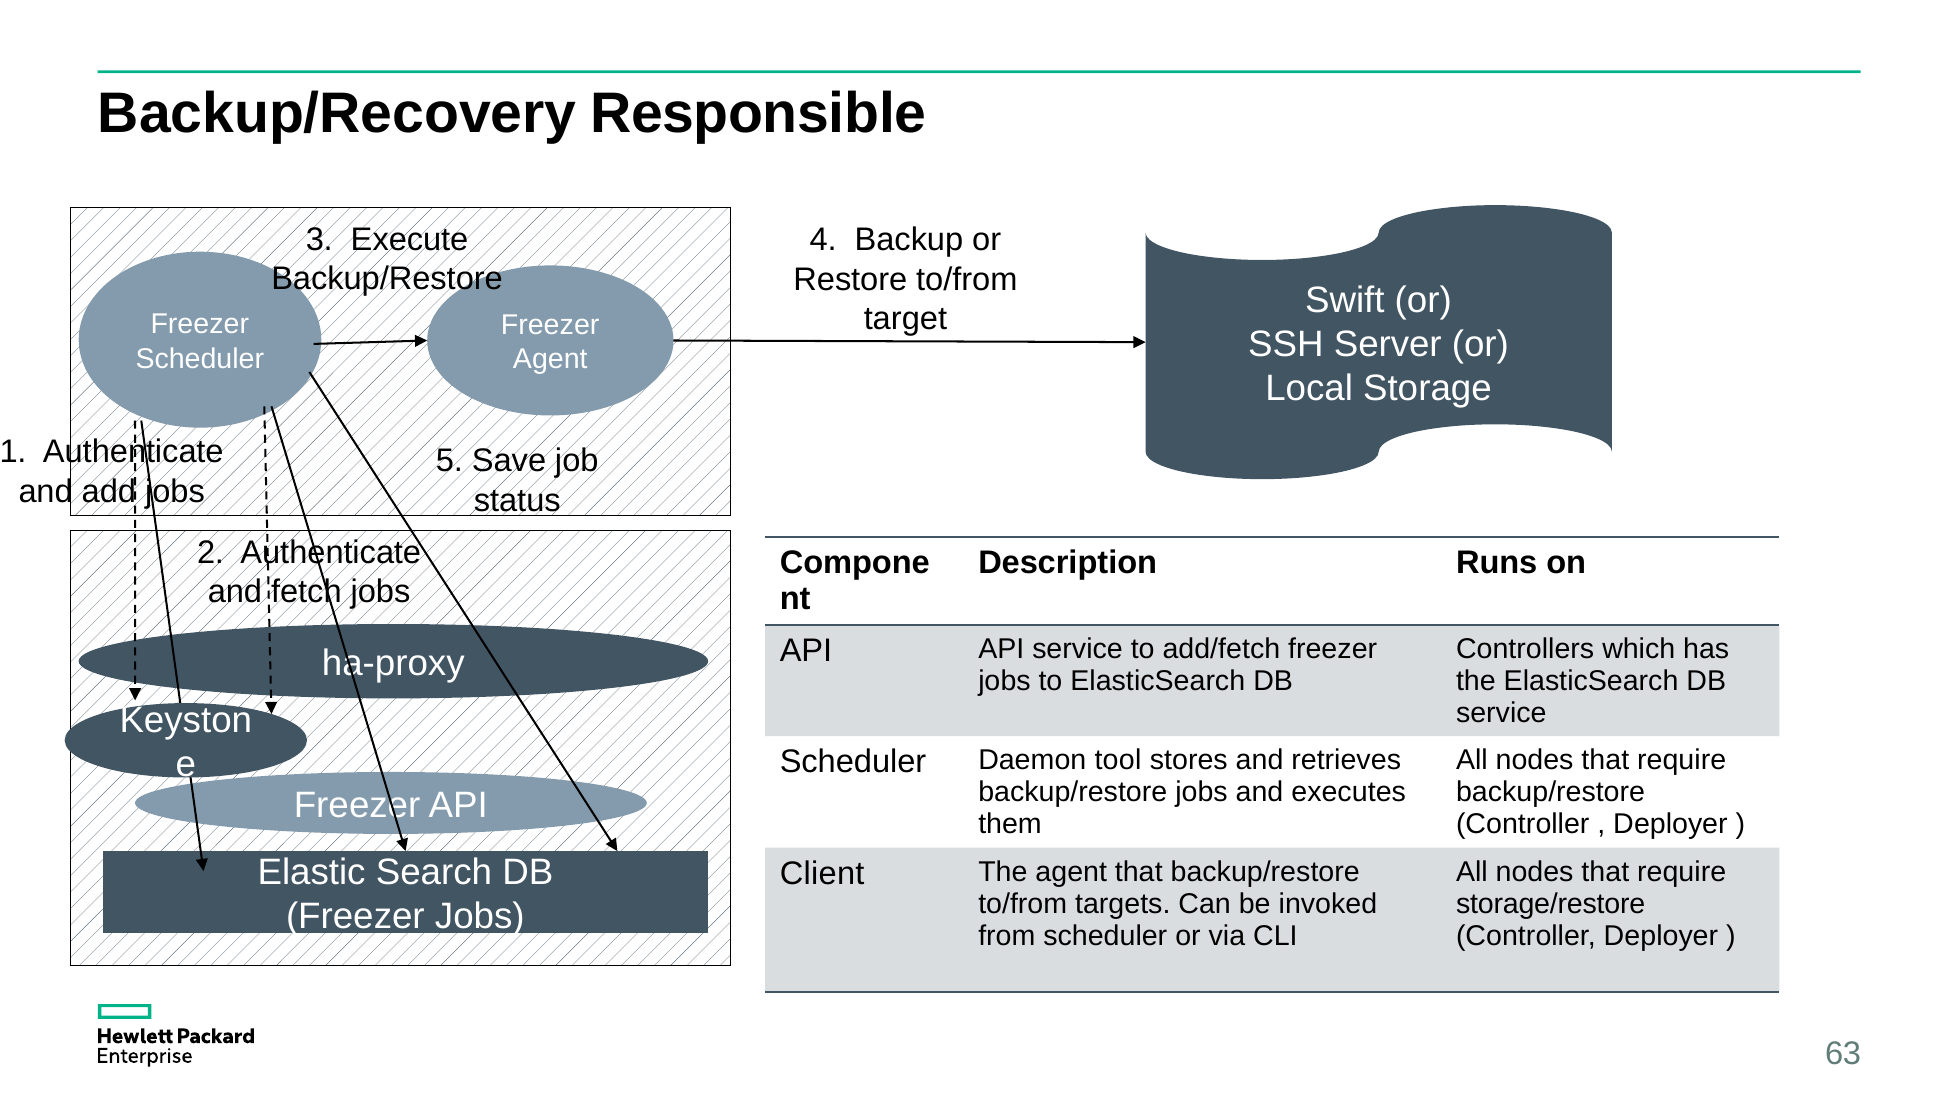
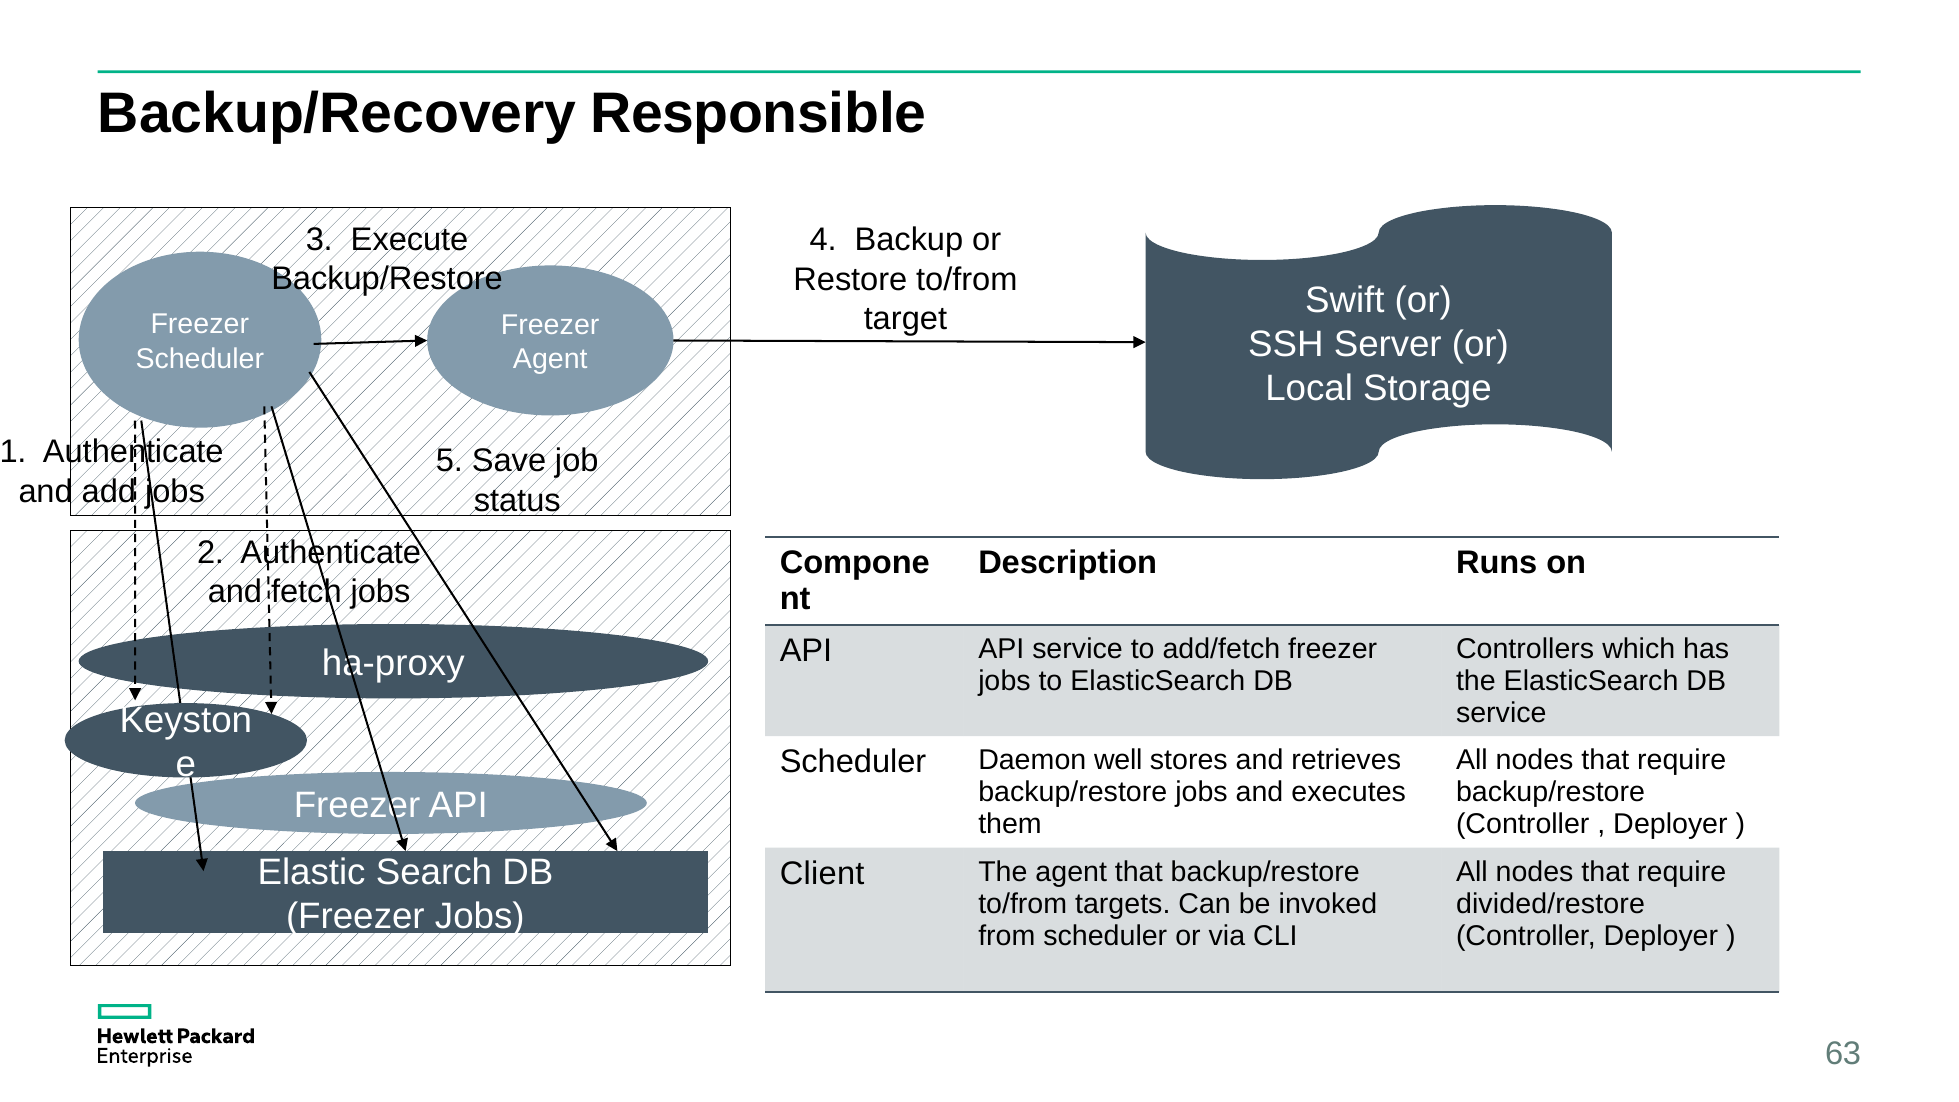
tool: tool -> well
storage/restore: storage/restore -> divided/restore
